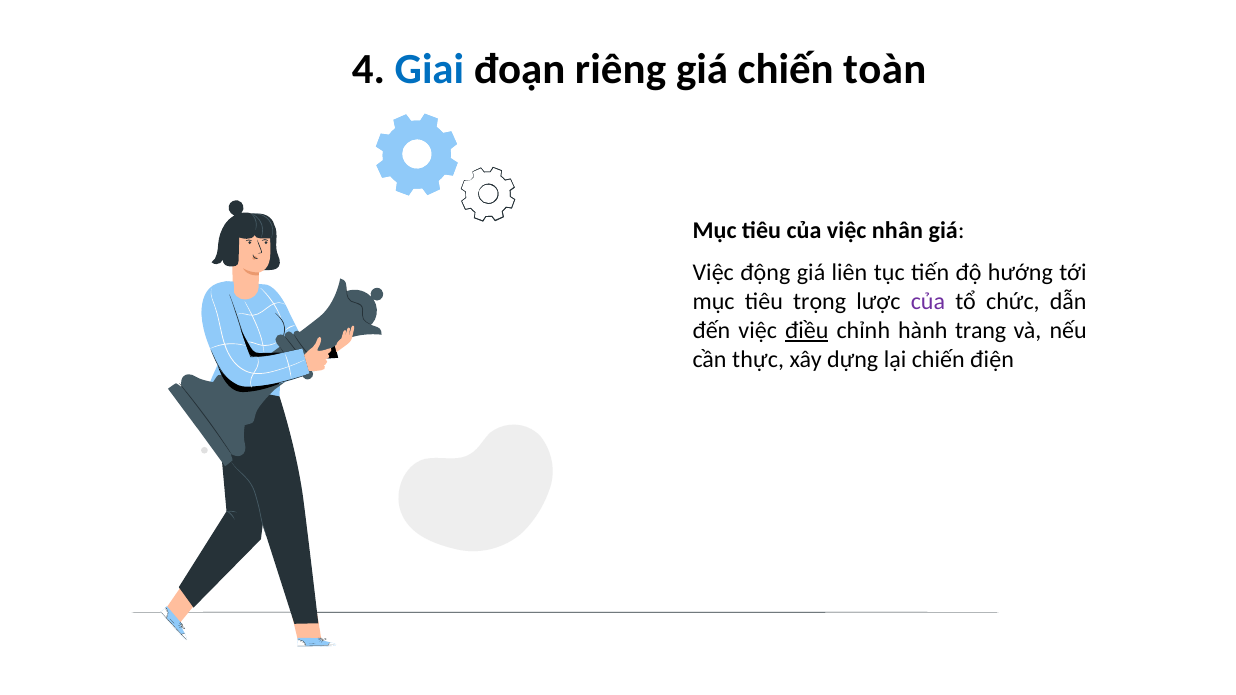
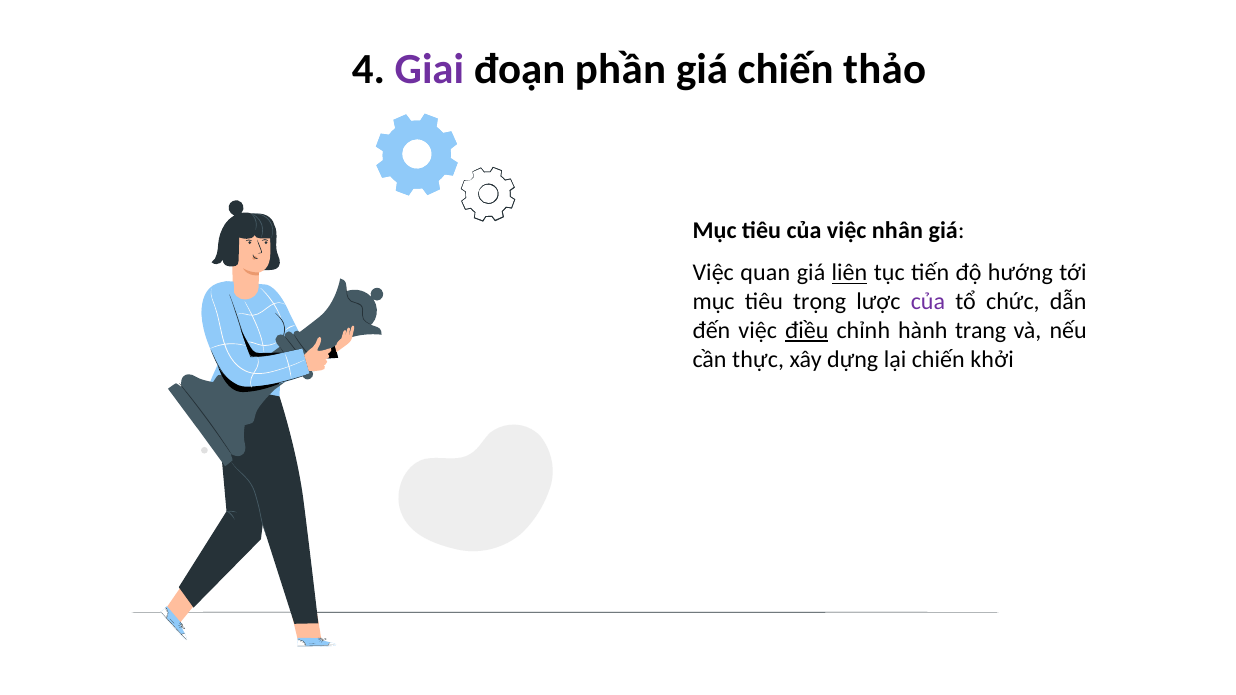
Giai colour: blue -> purple
riêng: riêng -> phần
toàn: toàn -> thảo
động: động -> quan
liên underline: none -> present
điện: điện -> khởi
